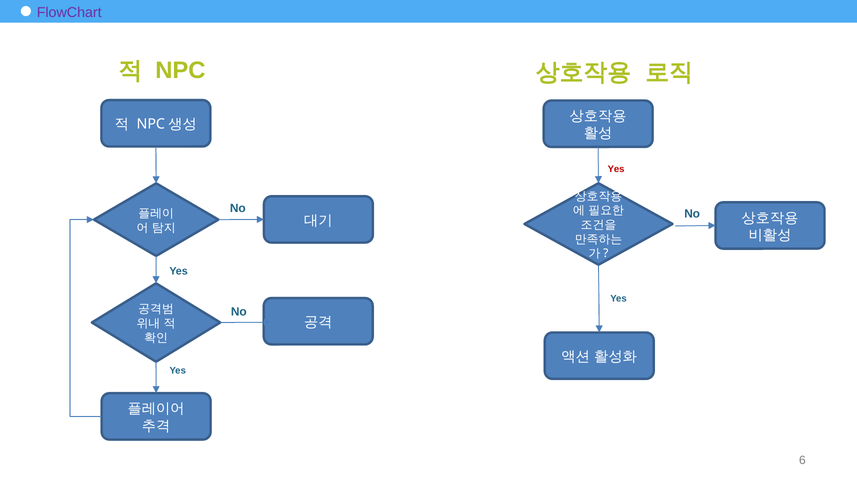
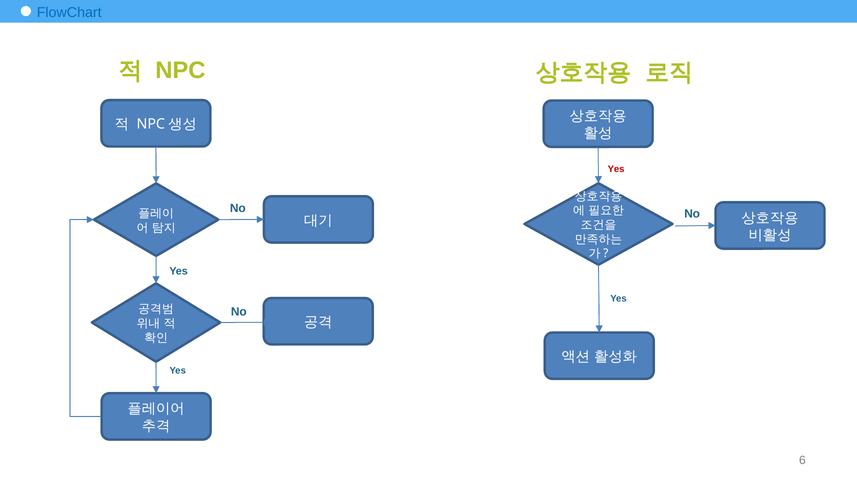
FlowChart colour: purple -> blue
